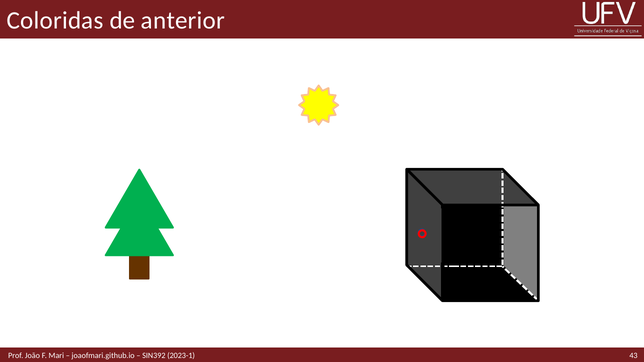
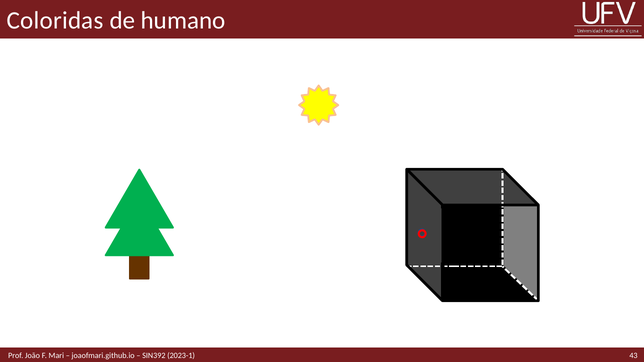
anterior: anterior -> humano
